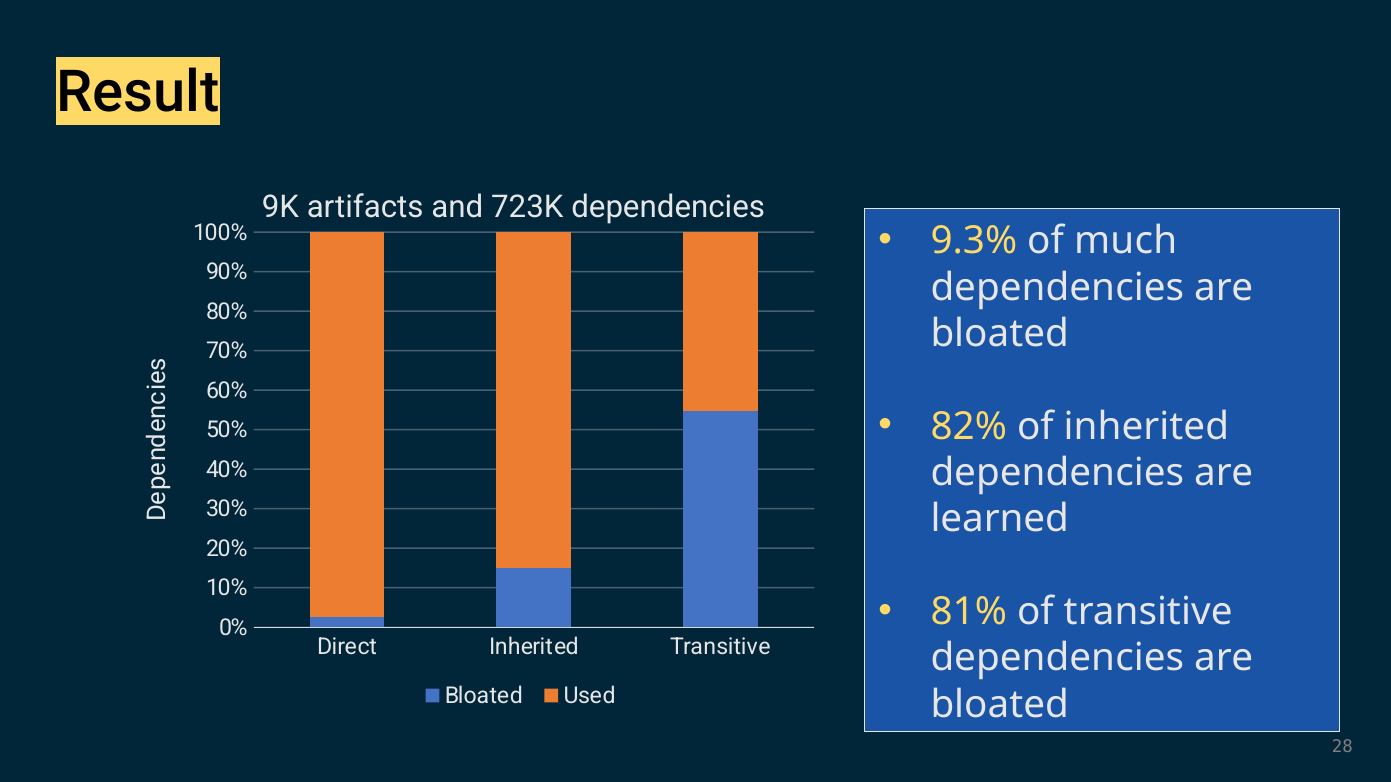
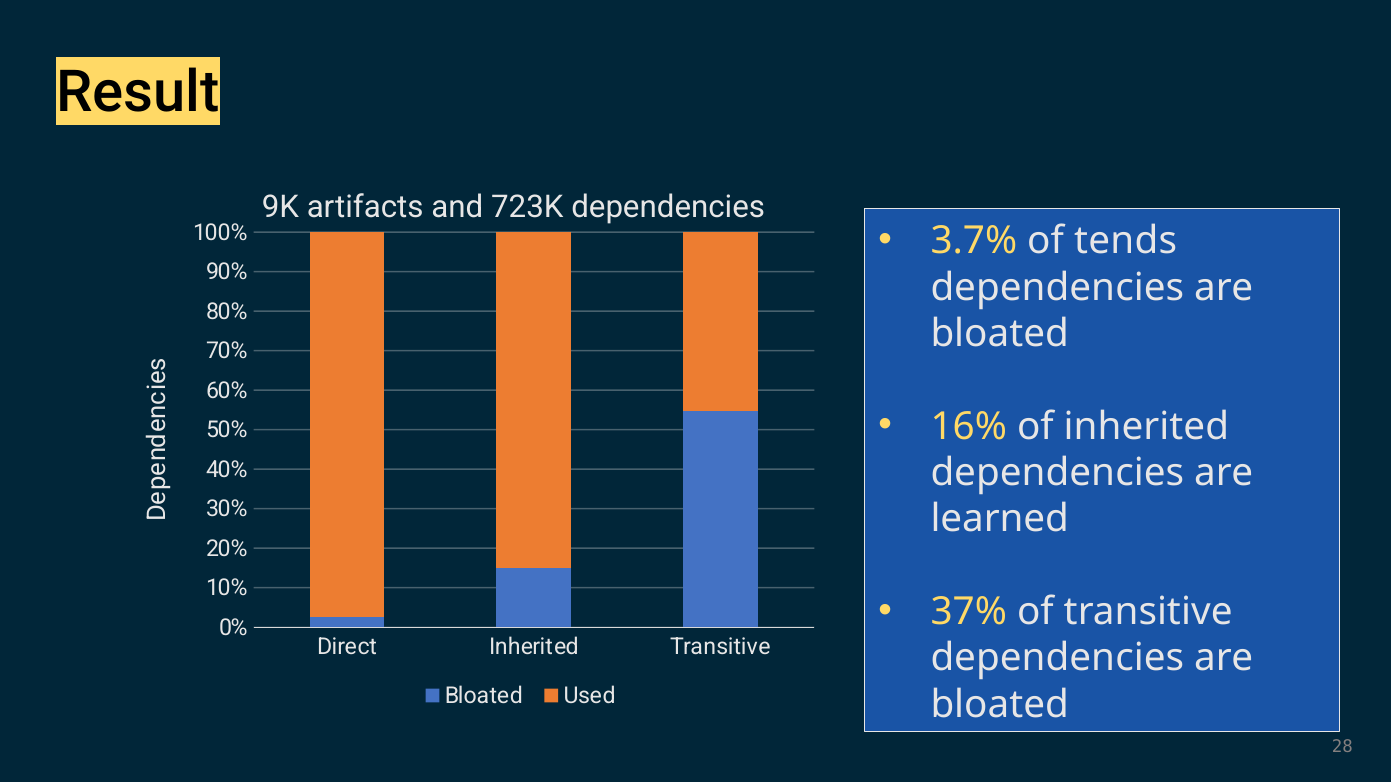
9.3%: 9.3% -> 3.7%
much: much -> tends
82%: 82% -> 16%
81%: 81% -> 37%
